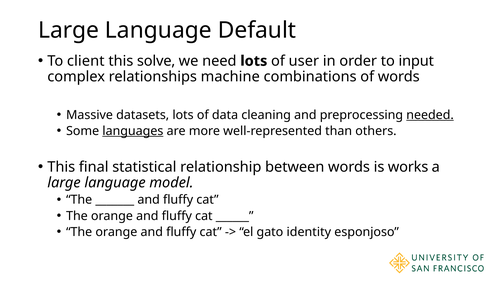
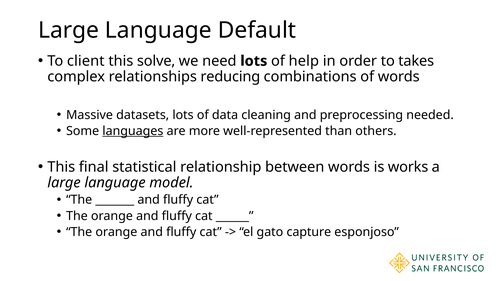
user: user -> help
input: input -> takes
machine: machine -> reducing
needed underline: present -> none
identity: identity -> capture
